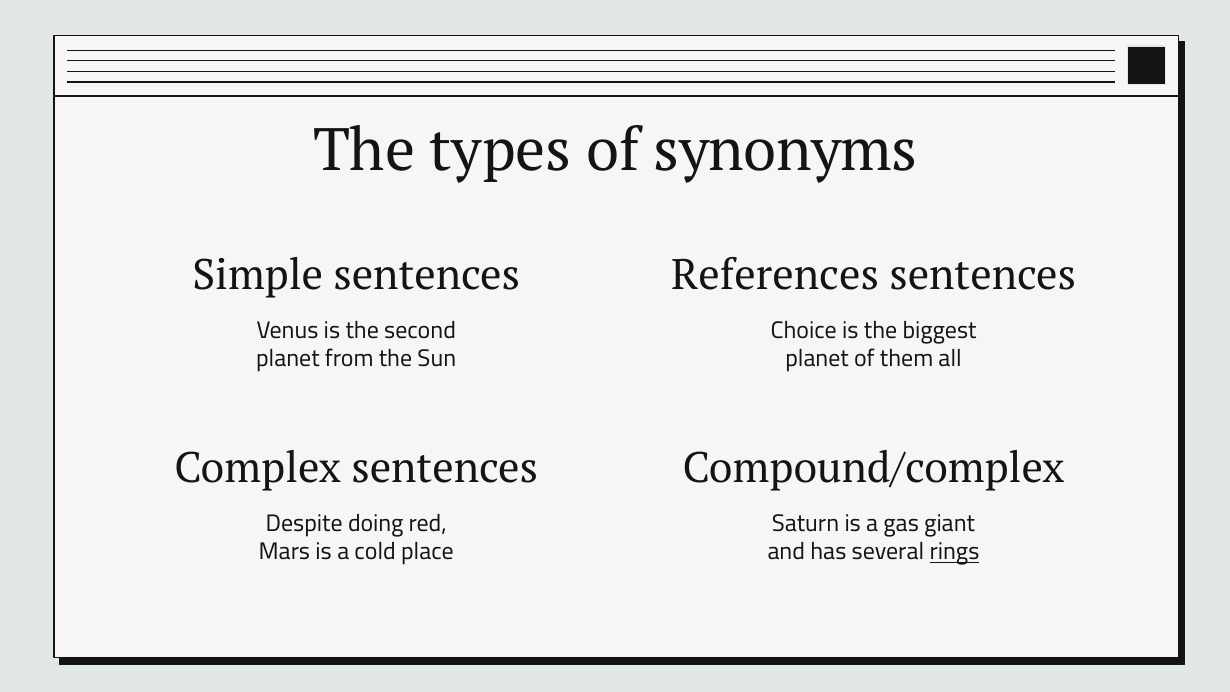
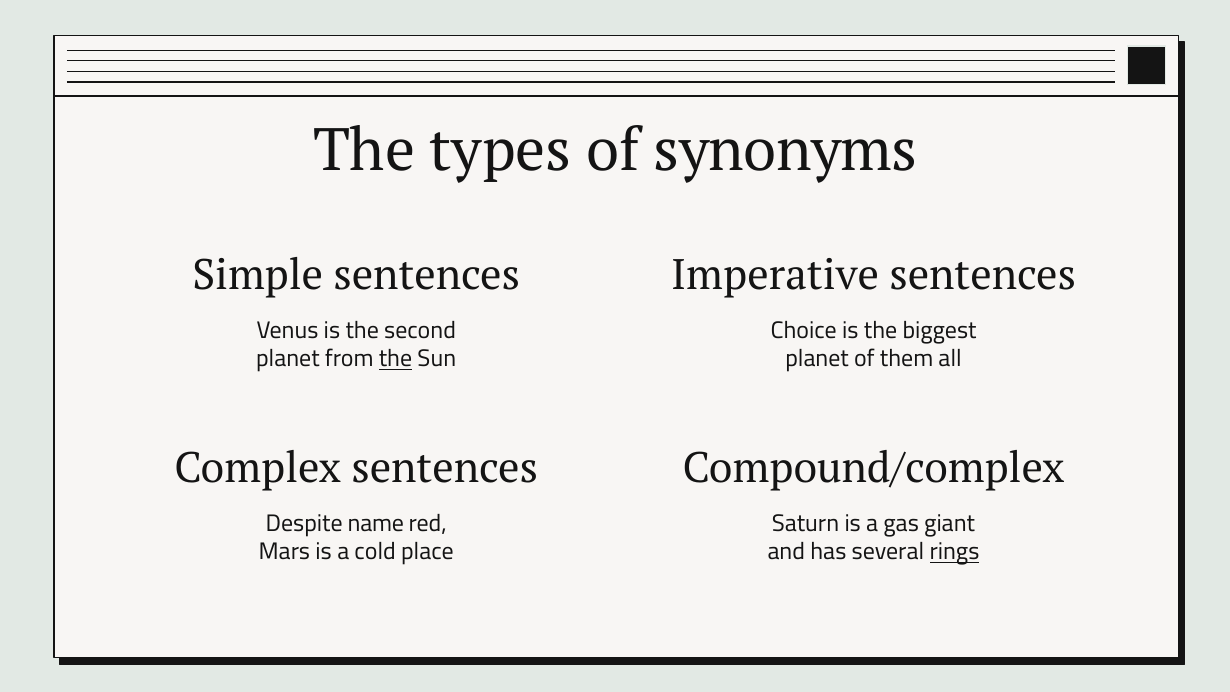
References: References -> Imperative
the at (395, 359) underline: none -> present
doing: doing -> name
